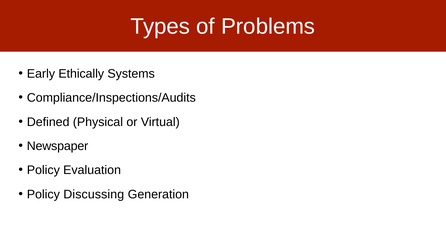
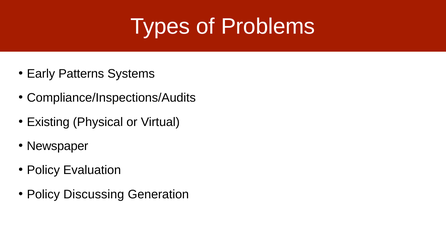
Ethically: Ethically -> Patterns
Defined: Defined -> Existing
